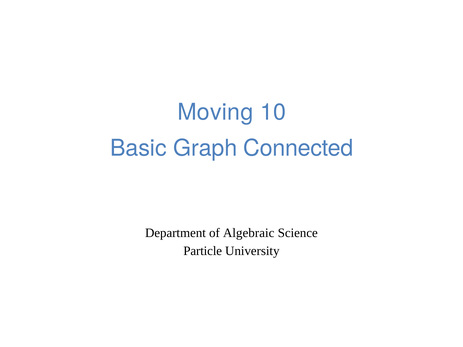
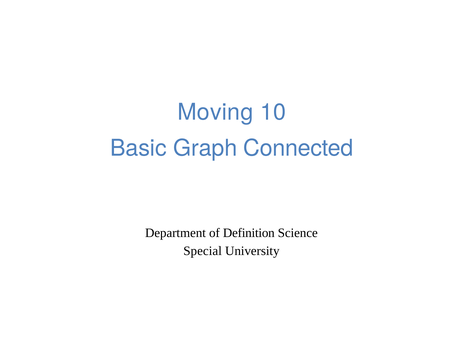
Algebraic: Algebraic -> Definition
Particle: Particle -> Special
